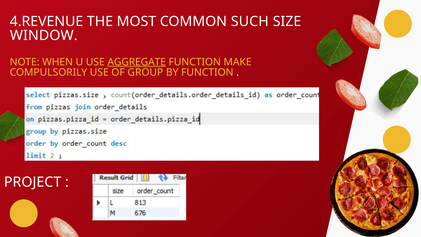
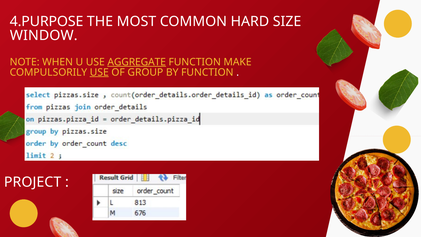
4.REVENUE: 4.REVENUE -> 4.PURPOSE
SUCH: SUCH -> HARD
USE at (99, 72) underline: none -> present
